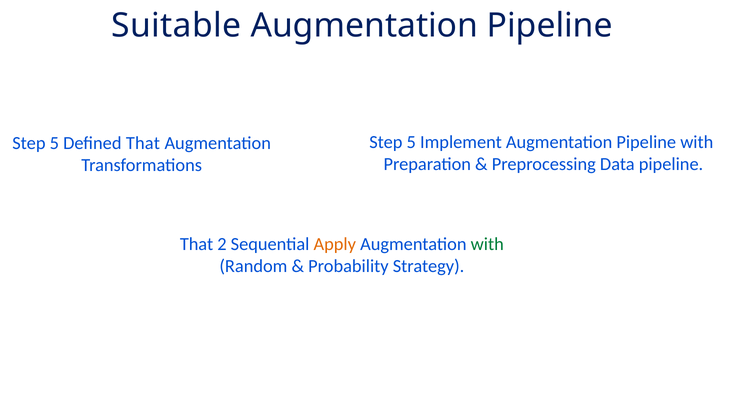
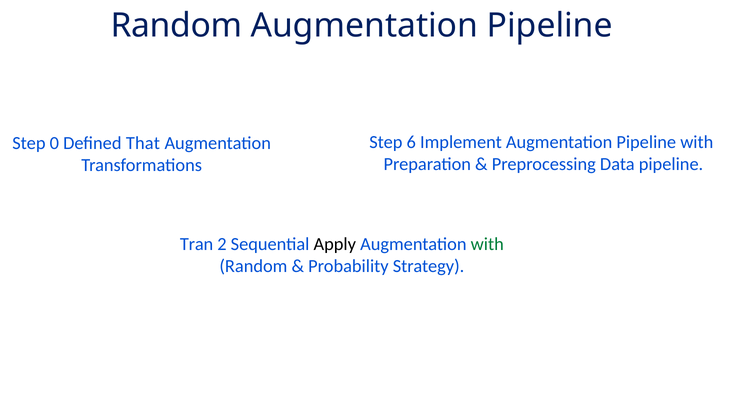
Suitable at (176, 26): Suitable -> Random
5 at (411, 142): 5 -> 6
5 at (54, 143): 5 -> 0
That at (197, 244): That -> Tran
Apply colour: orange -> black
